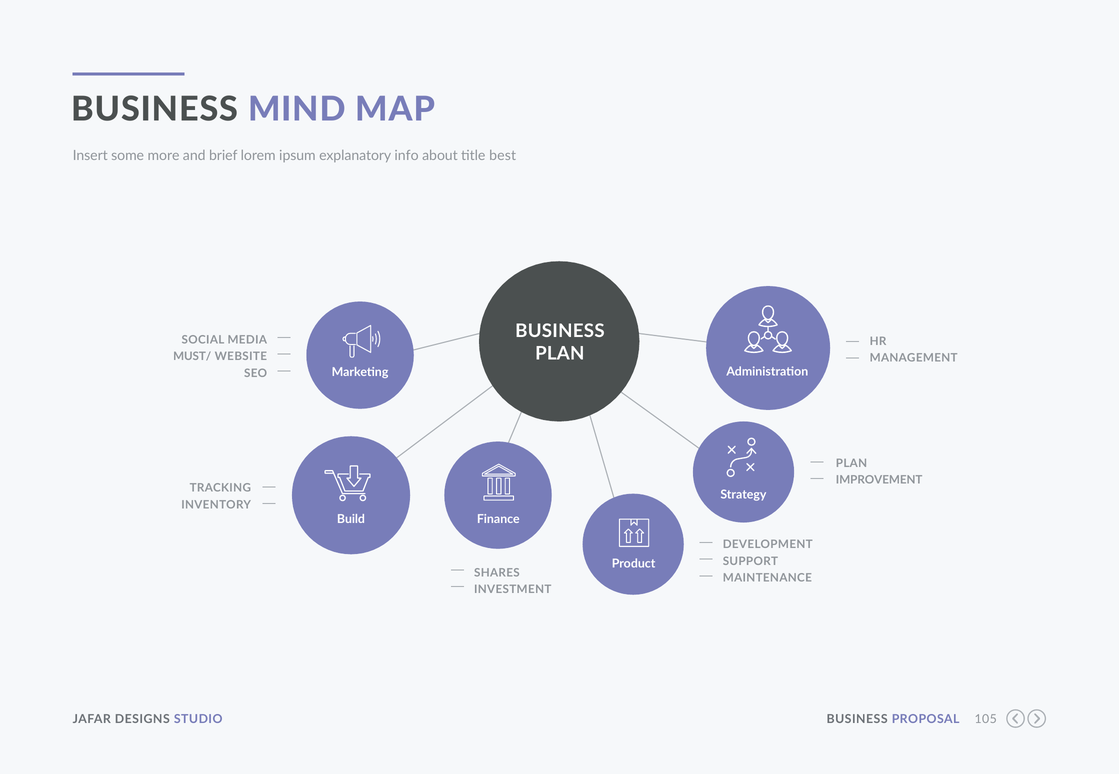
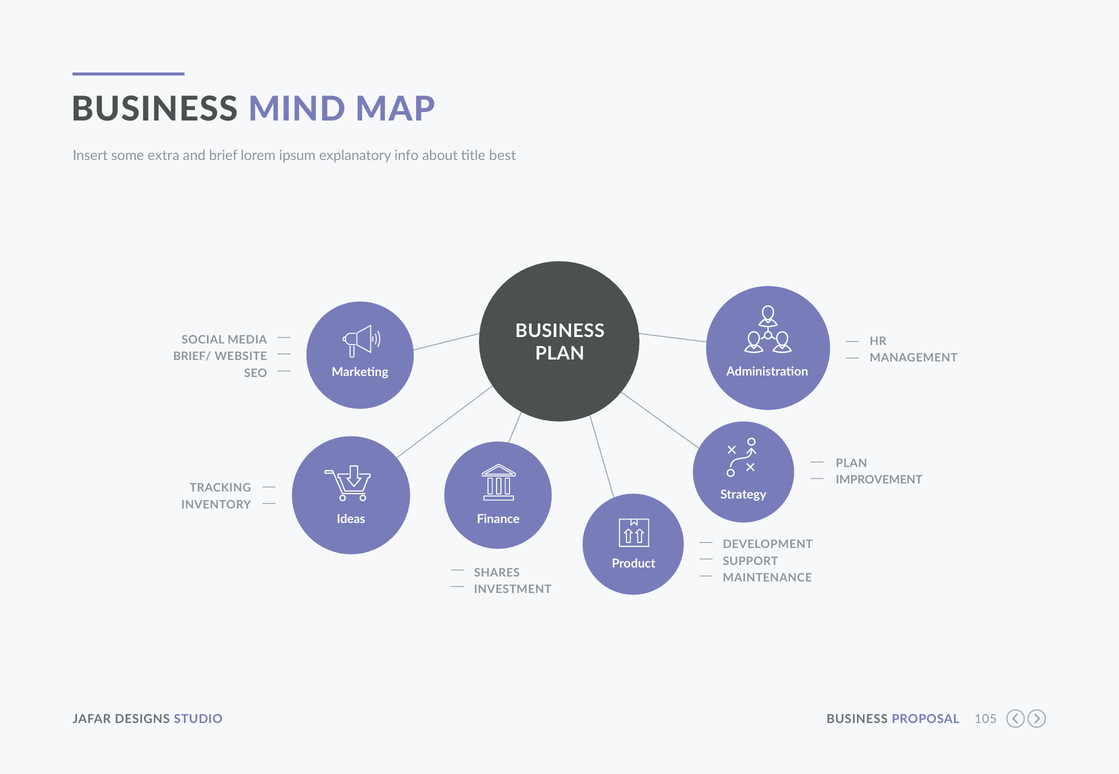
more: more -> extra
MUST/: MUST/ -> BRIEF/
Build: Build -> Ideas
